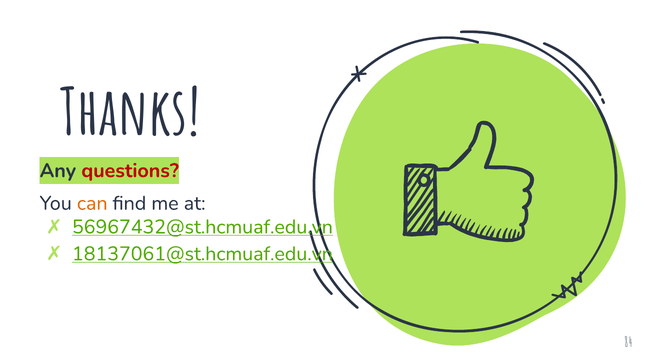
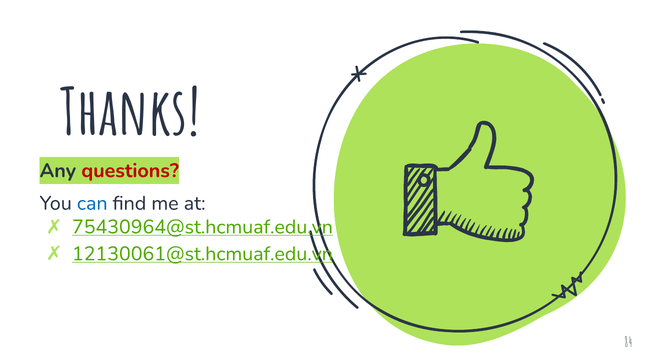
can colour: orange -> blue
56967432@st.hcmuaf.edu.vn: 56967432@st.hcmuaf.edu.vn -> 75430964@st.hcmuaf.edu.vn
18137061@st.hcmuaf.edu.vn: 18137061@st.hcmuaf.edu.vn -> 12130061@st.hcmuaf.edu.vn
